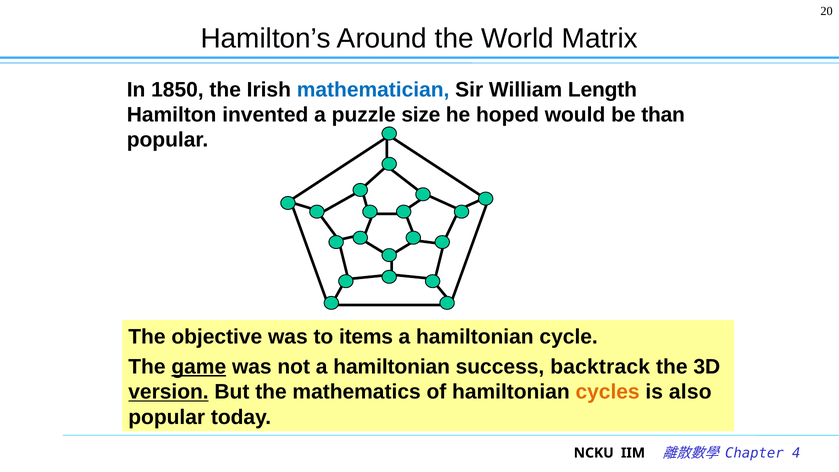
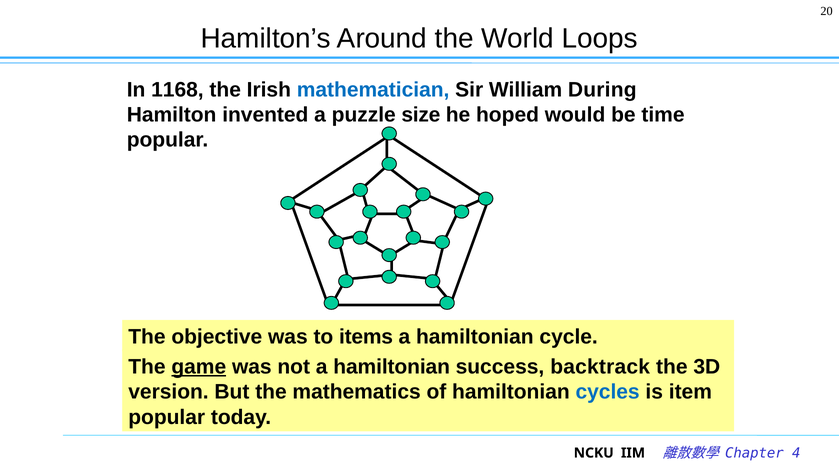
Matrix: Matrix -> Loops
1850: 1850 -> 1168
Length: Length -> During
than: than -> time
version underline: present -> none
cycles colour: orange -> blue
also: also -> item
